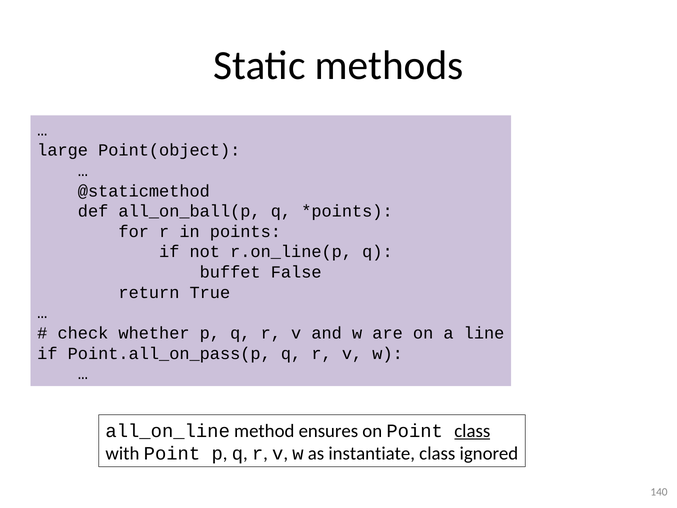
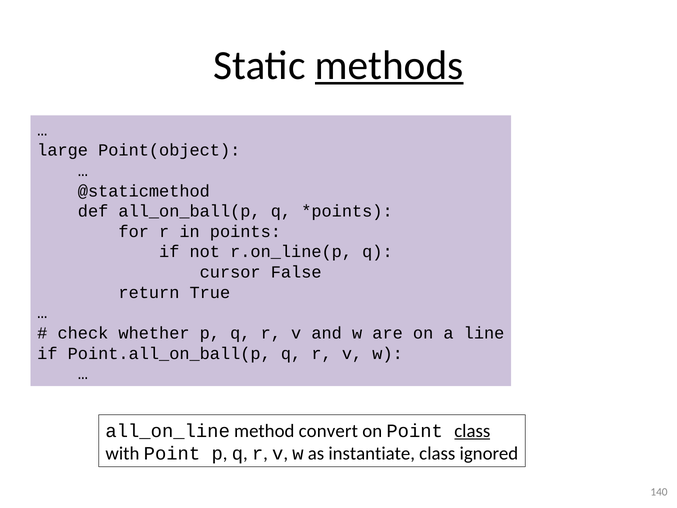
methods underline: none -> present
buffet: buffet -> cursor
Point.all_on_pass(p: Point.all_on_pass(p -> Point.all_on_ball(p
ensures: ensures -> convert
